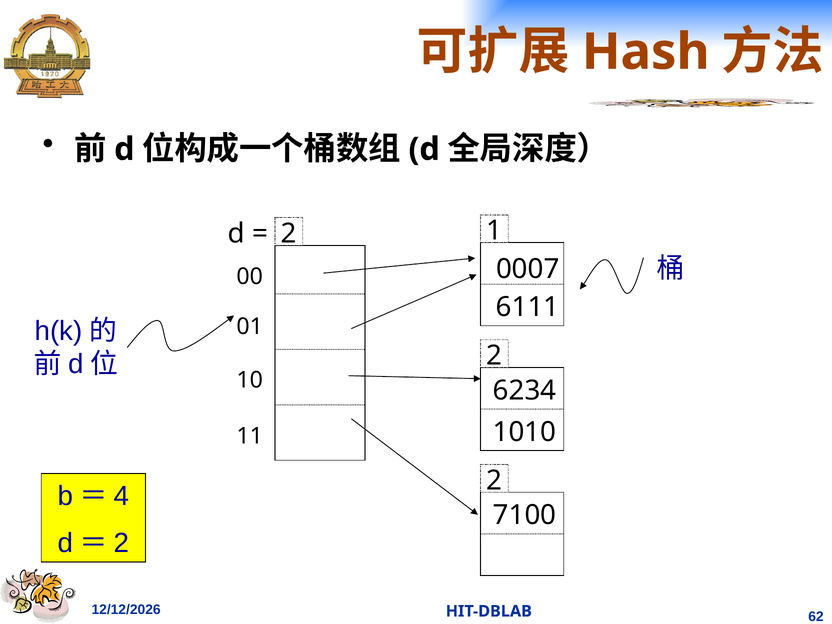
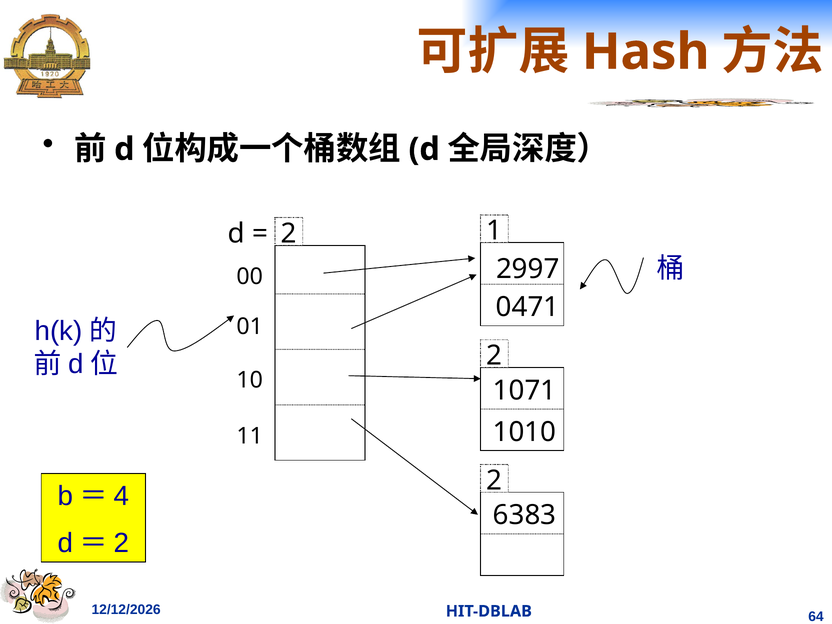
0007: 0007 -> 2997
6111: 6111 -> 0471
6234: 6234 -> 1071
7100: 7100 -> 6383
62: 62 -> 64
